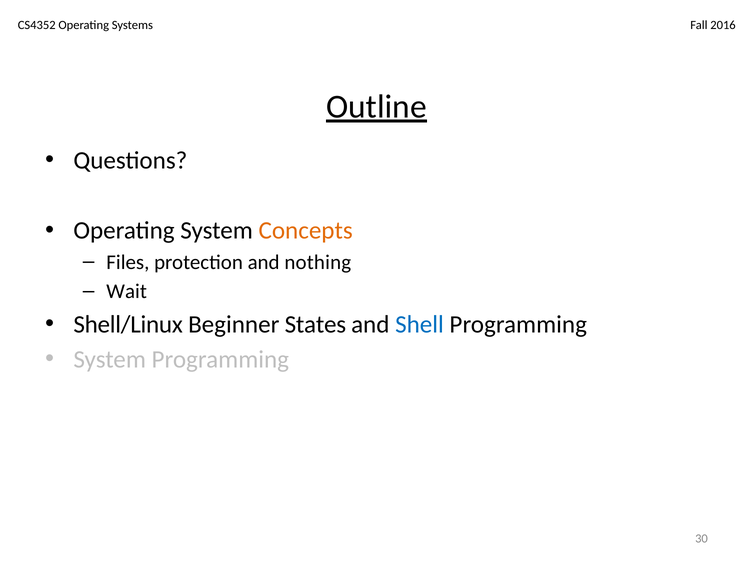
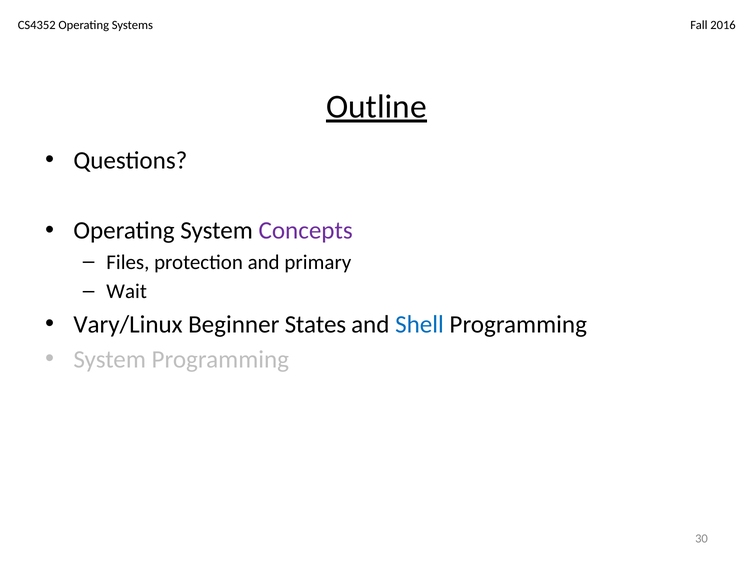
Concepts colour: orange -> purple
nothing: nothing -> primary
Shell/Linux: Shell/Linux -> Vary/Linux
